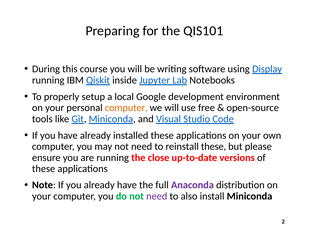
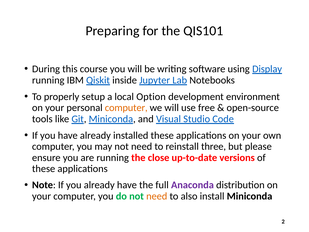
Google: Google -> Option
reinstall these: these -> three
need at (157, 196) colour: purple -> orange
